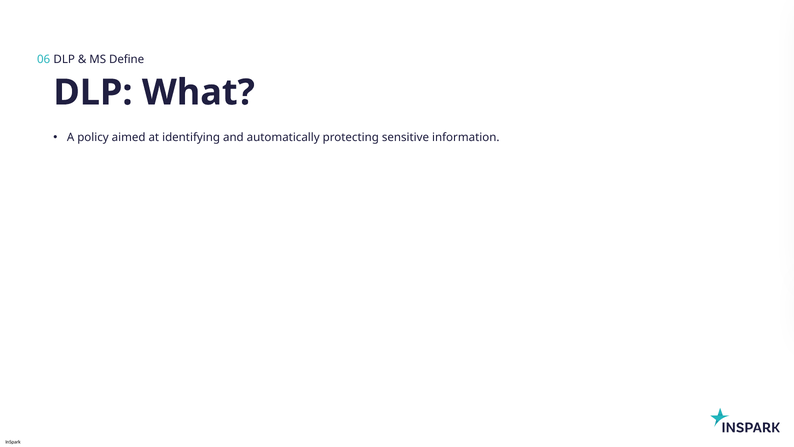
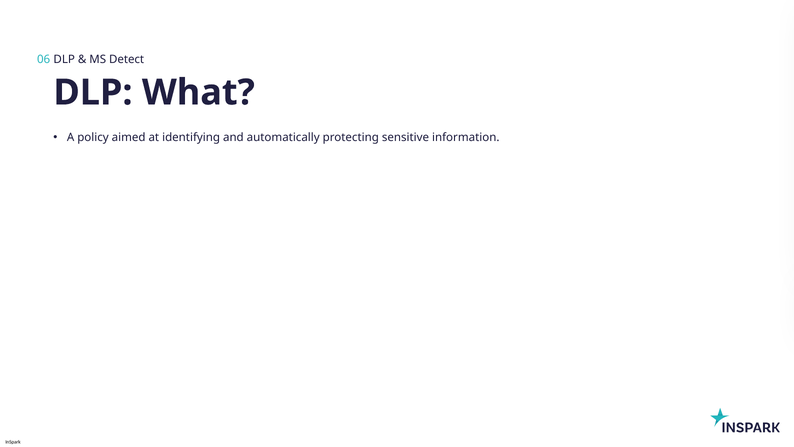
Define: Define -> Detect
